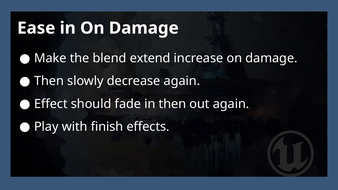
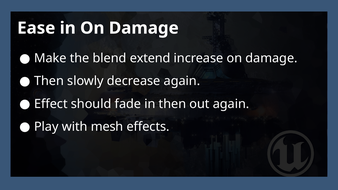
finish: finish -> mesh
